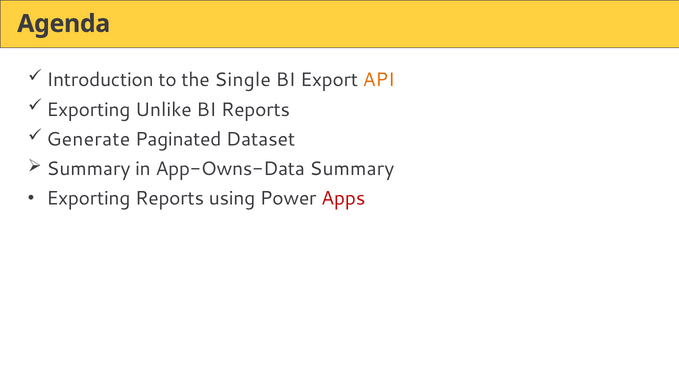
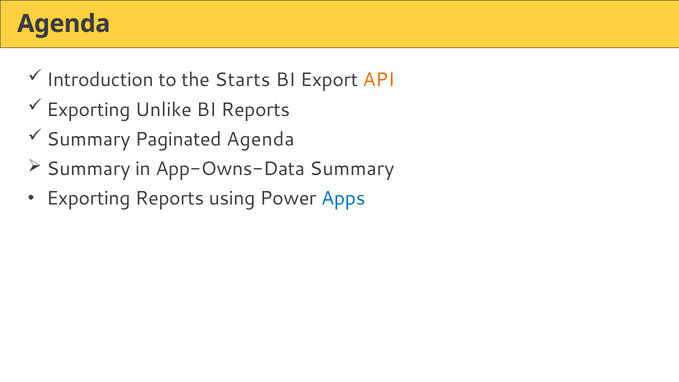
Single: Single -> Starts
Generate at (88, 139): Generate -> Summary
Paginated Dataset: Dataset -> Agenda
Apps colour: red -> blue
